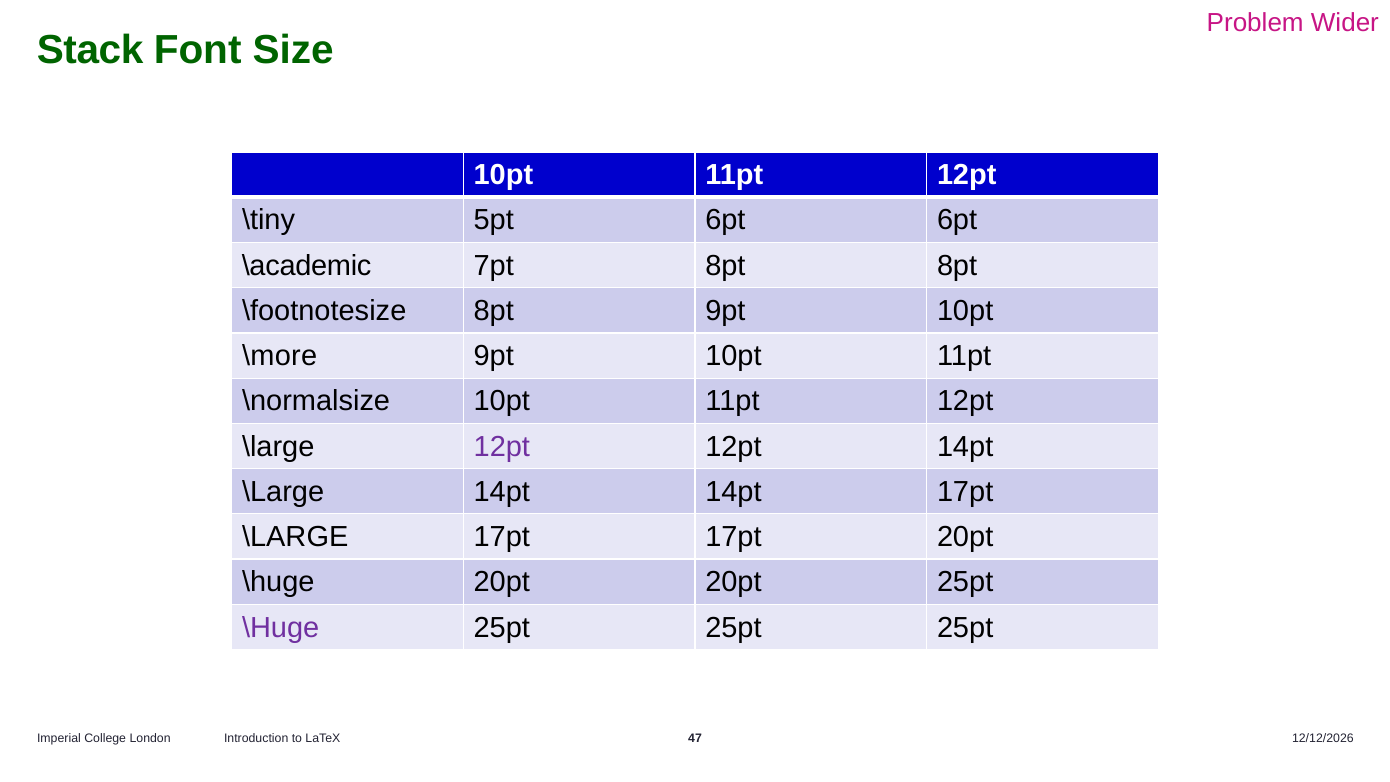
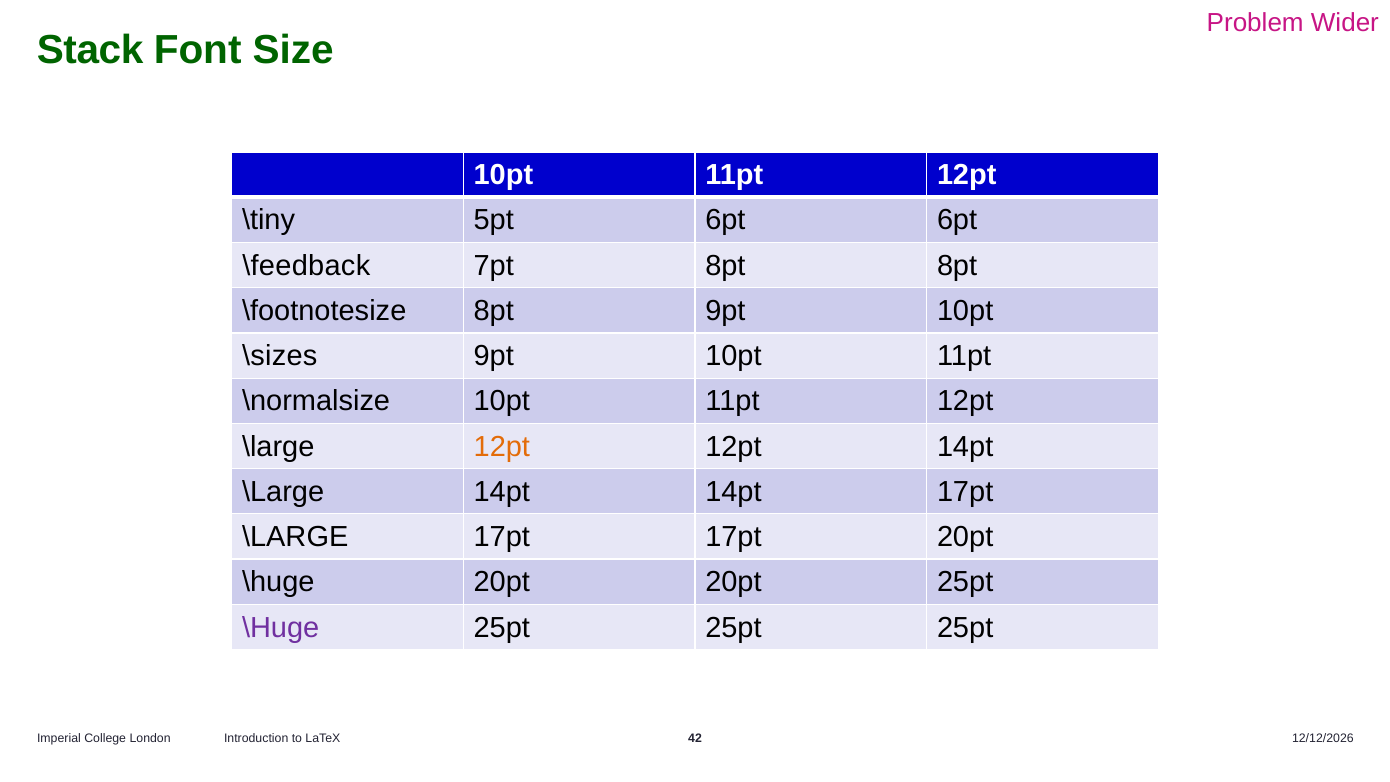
\academic: \academic -> \feedback
\more: \more -> \sizes
12pt at (502, 446) colour: purple -> orange
47: 47 -> 42
